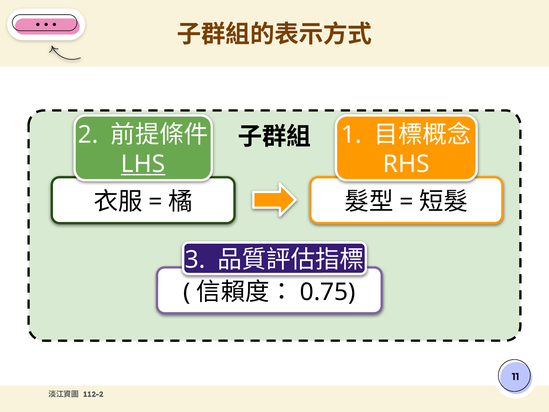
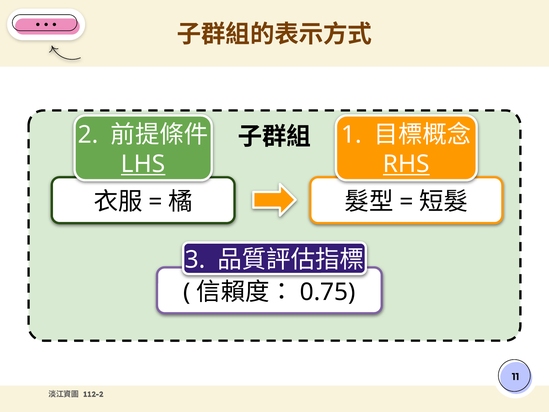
RHS underline: none -> present
